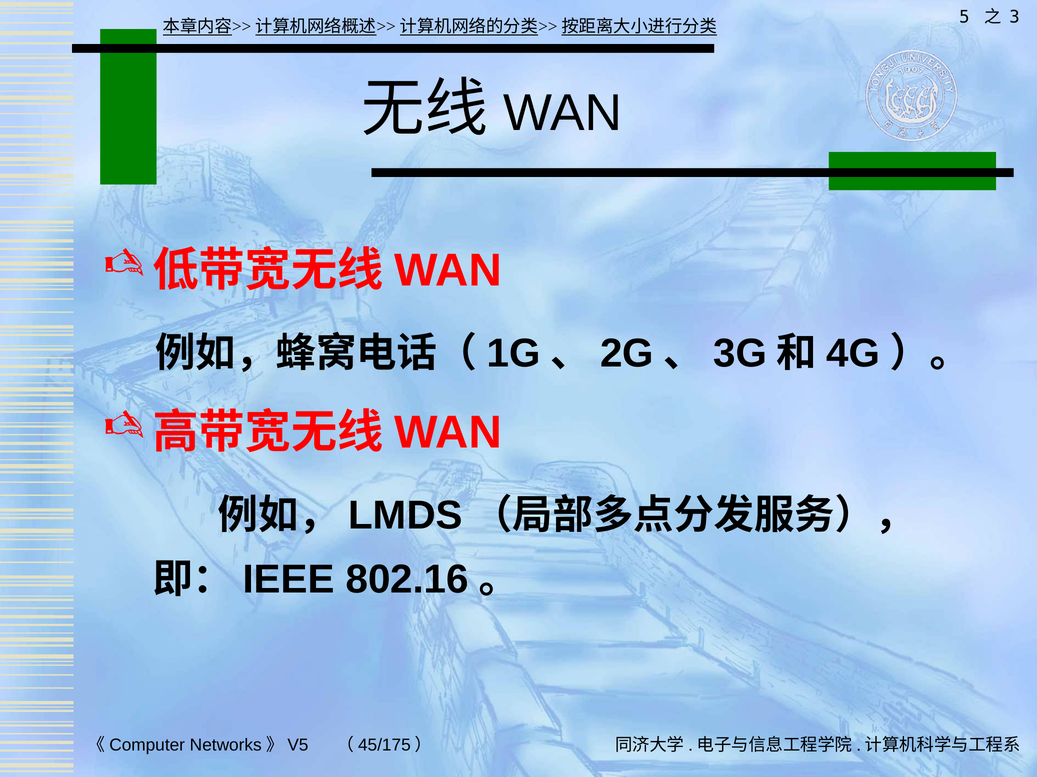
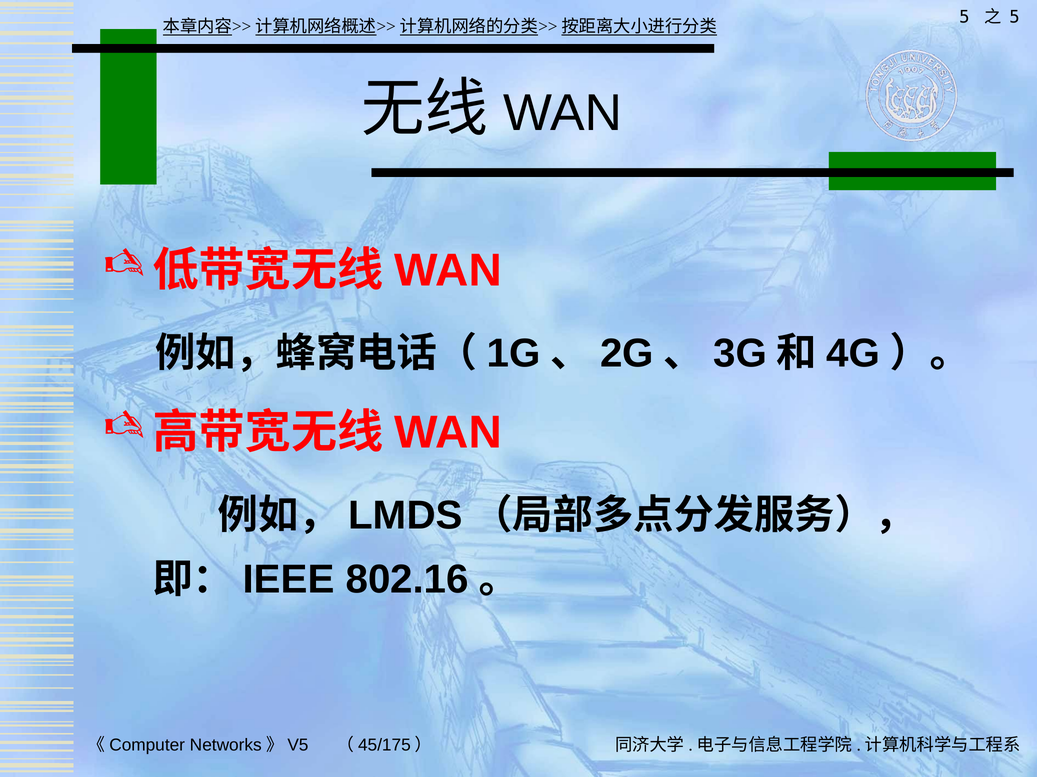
3 at (1014, 17): 3 -> 5
